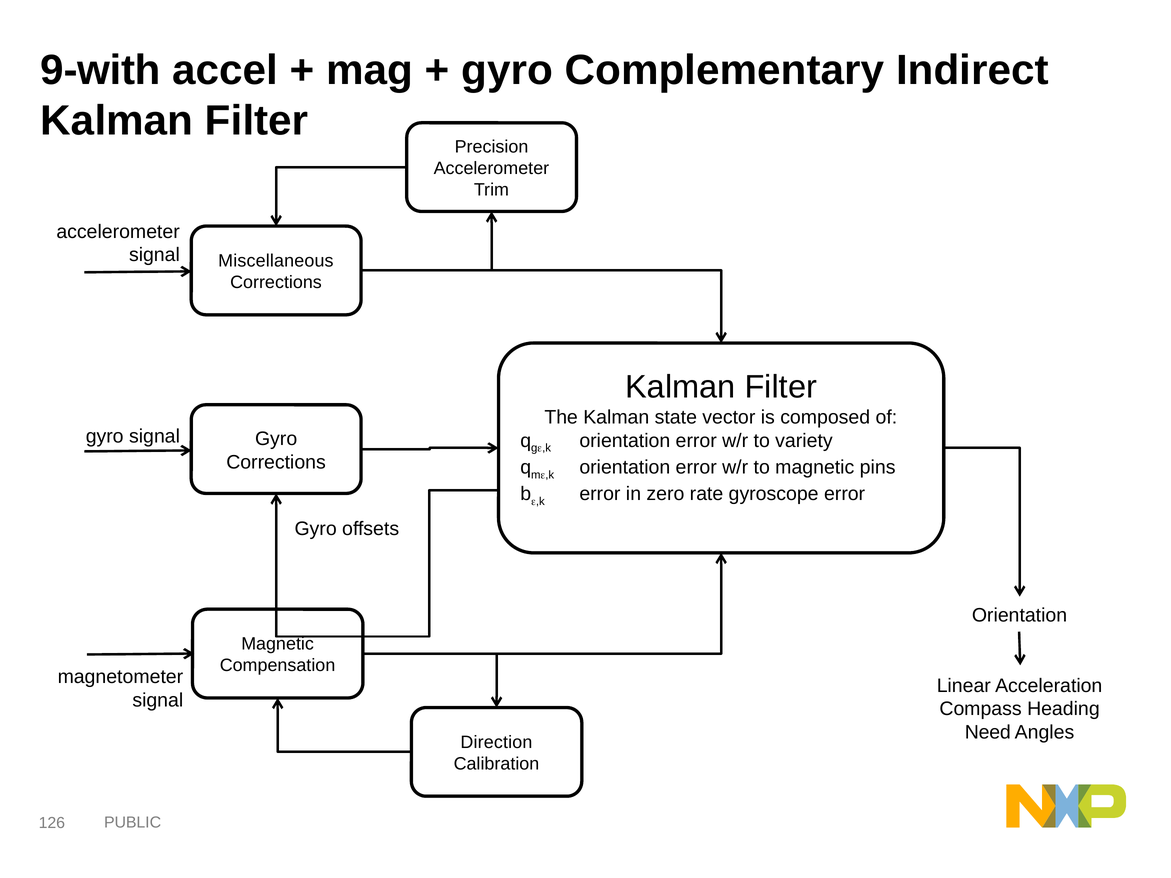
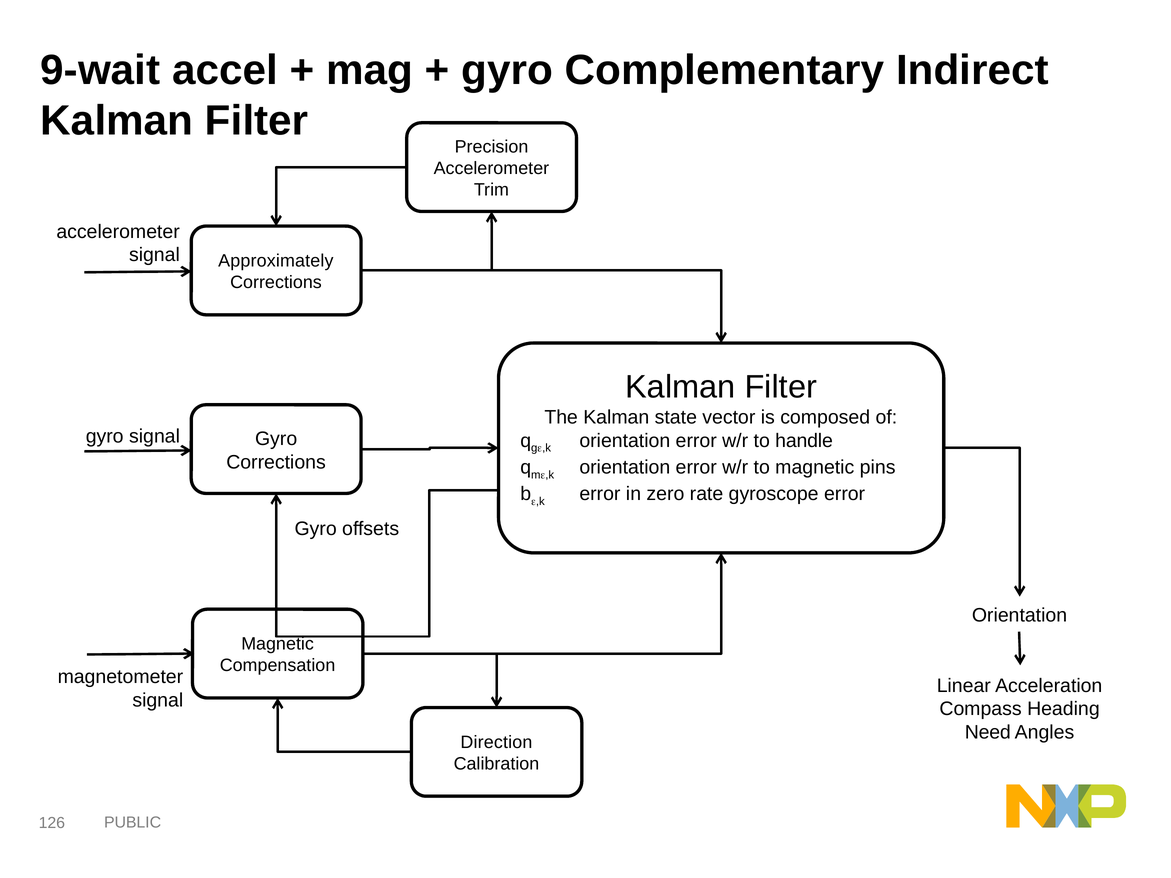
9-with: 9-with -> 9-wait
Miscellaneous: Miscellaneous -> Approximately
variety: variety -> handle
